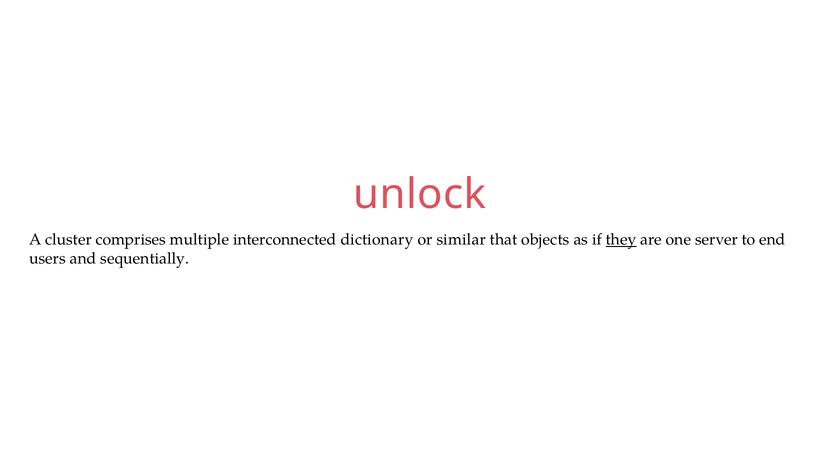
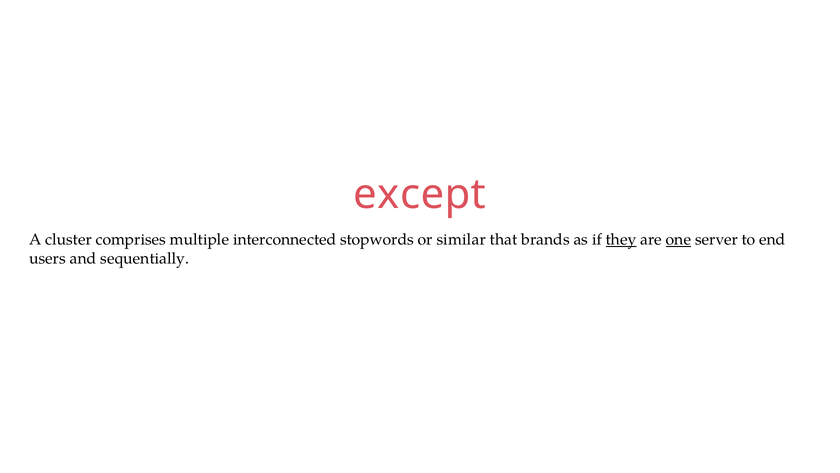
unlock: unlock -> except
dictionary: dictionary -> stopwords
objects: objects -> brands
one underline: none -> present
